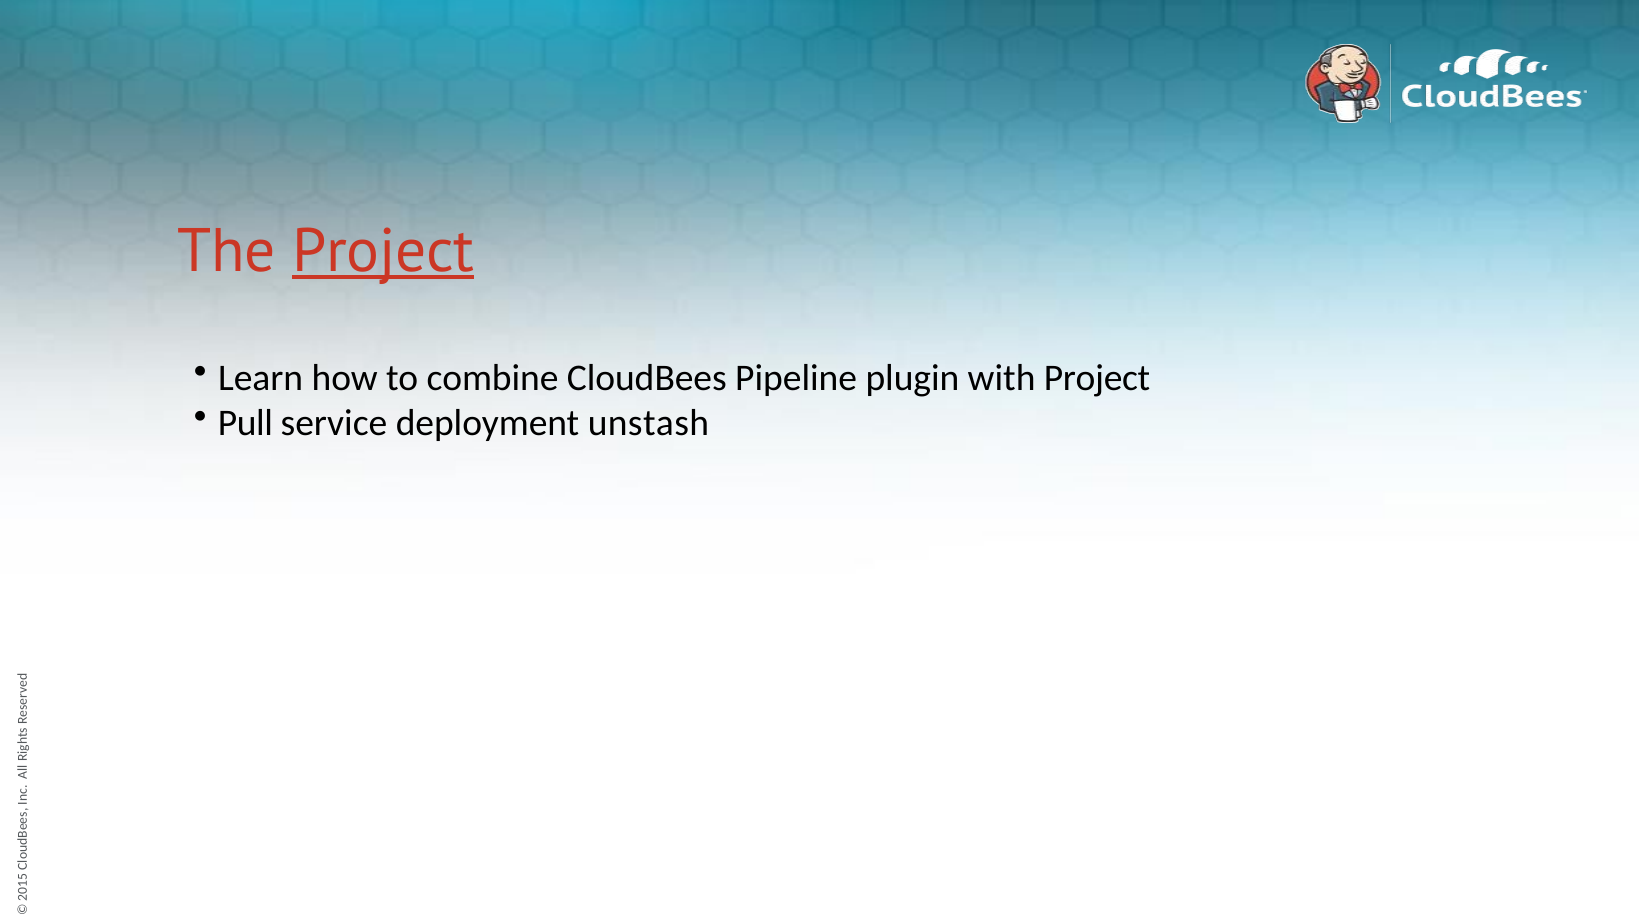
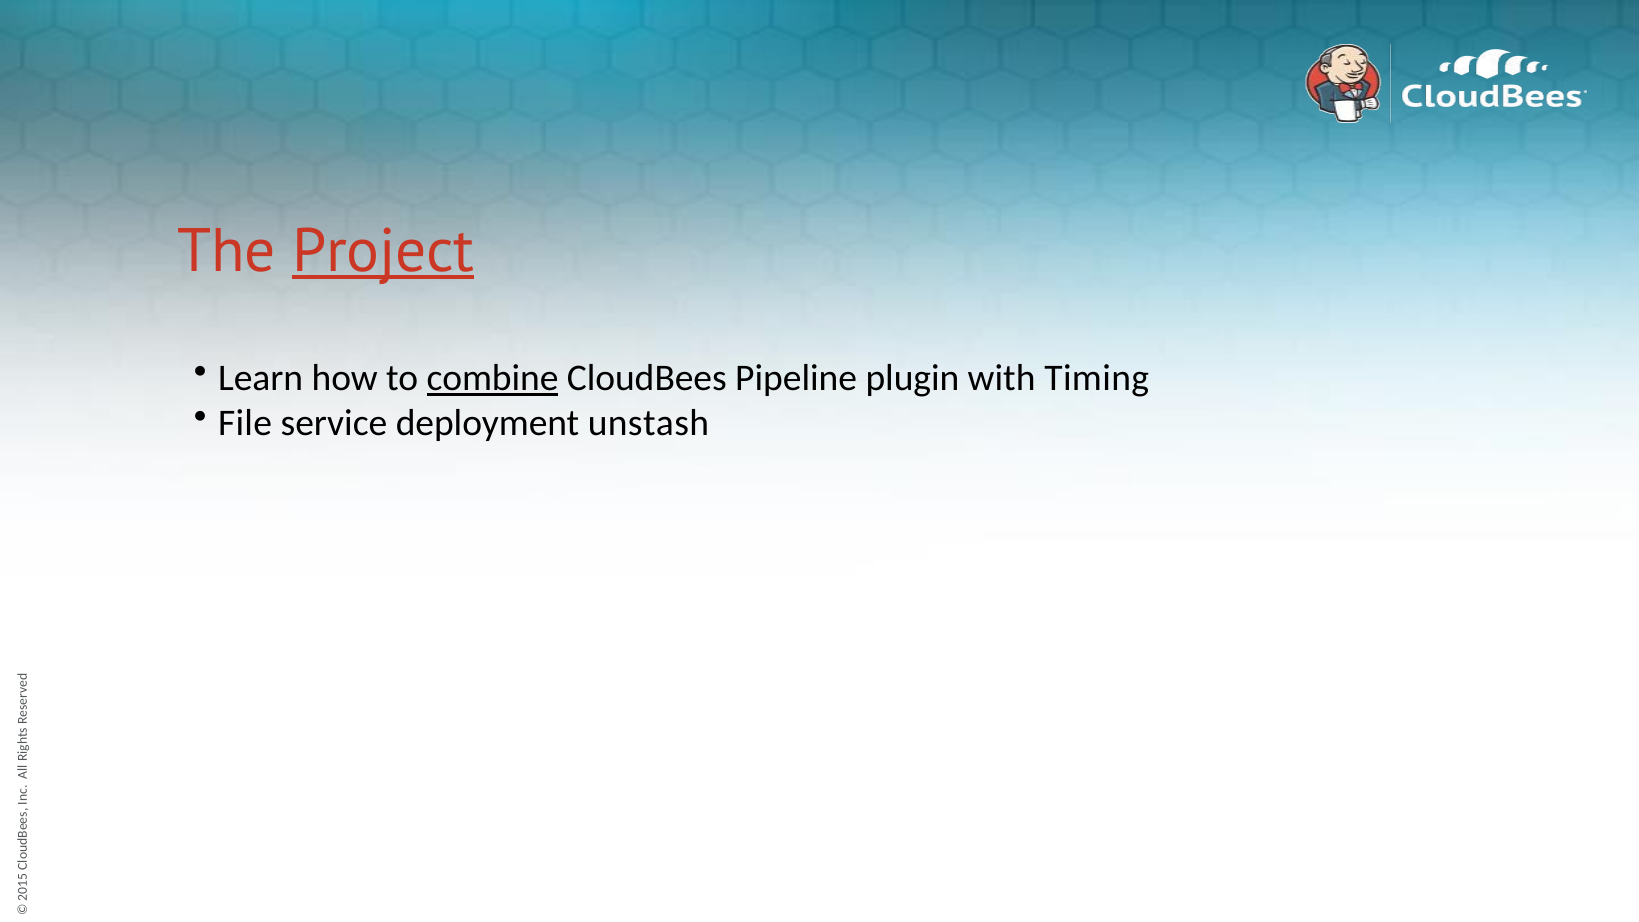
combine underline: none -> present
with Project: Project -> Timing
Pull: Pull -> File
